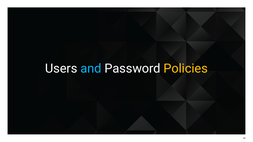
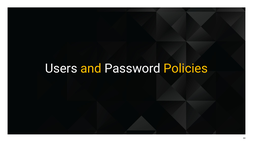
and colour: light blue -> yellow
